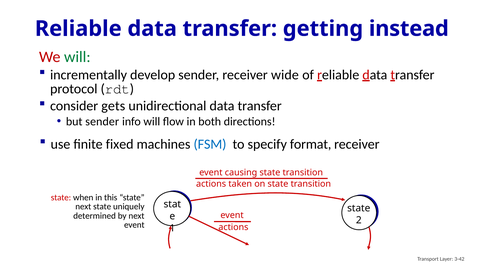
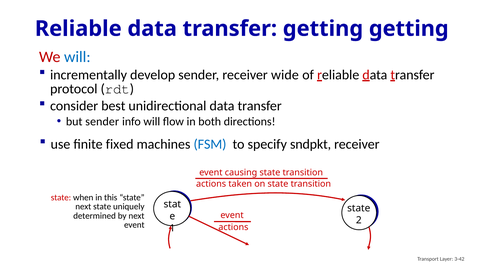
getting instead: instead -> getting
will at (77, 57) colour: green -> blue
gets: gets -> best
format: format -> sndpkt
